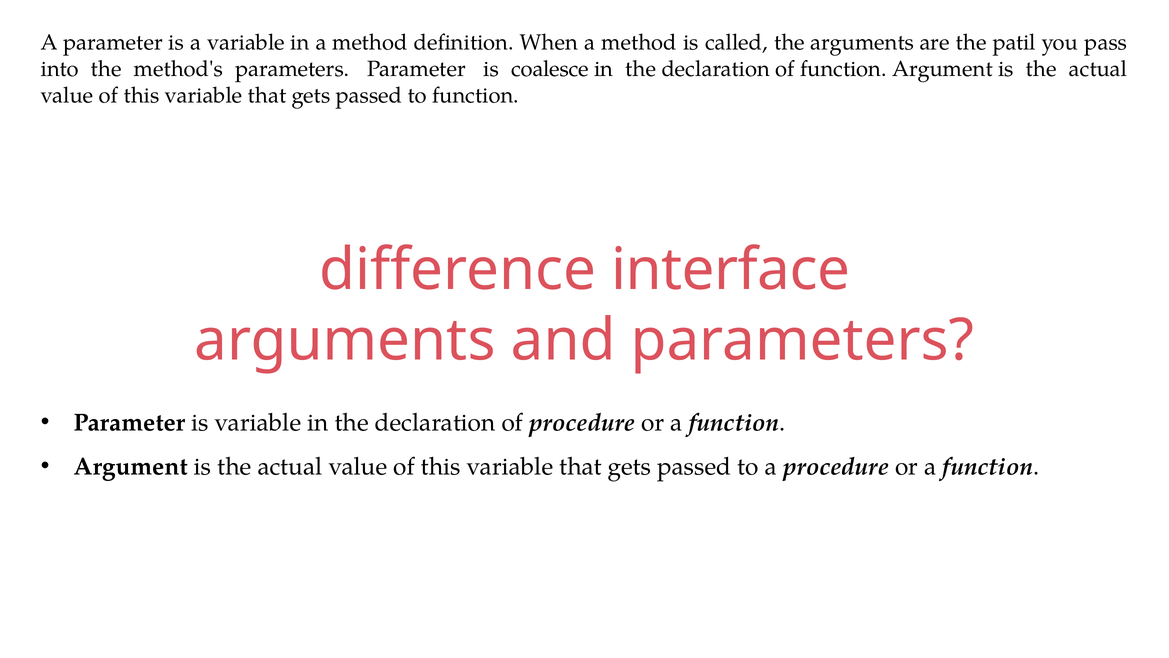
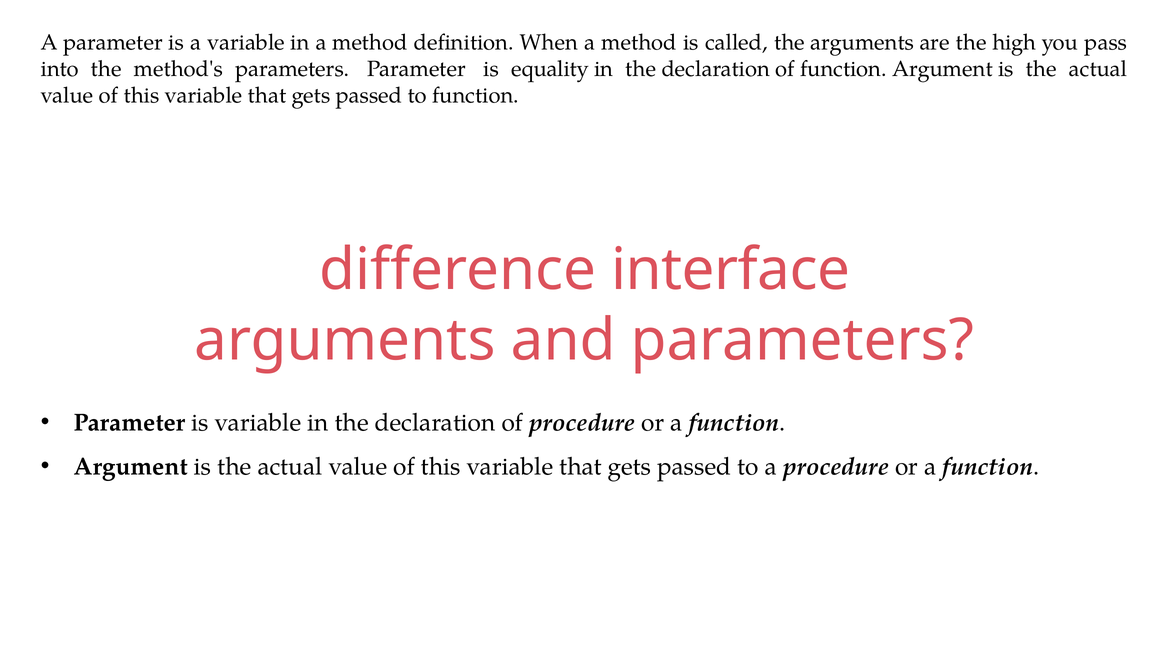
patil: patil -> high
coalesce: coalesce -> equality
